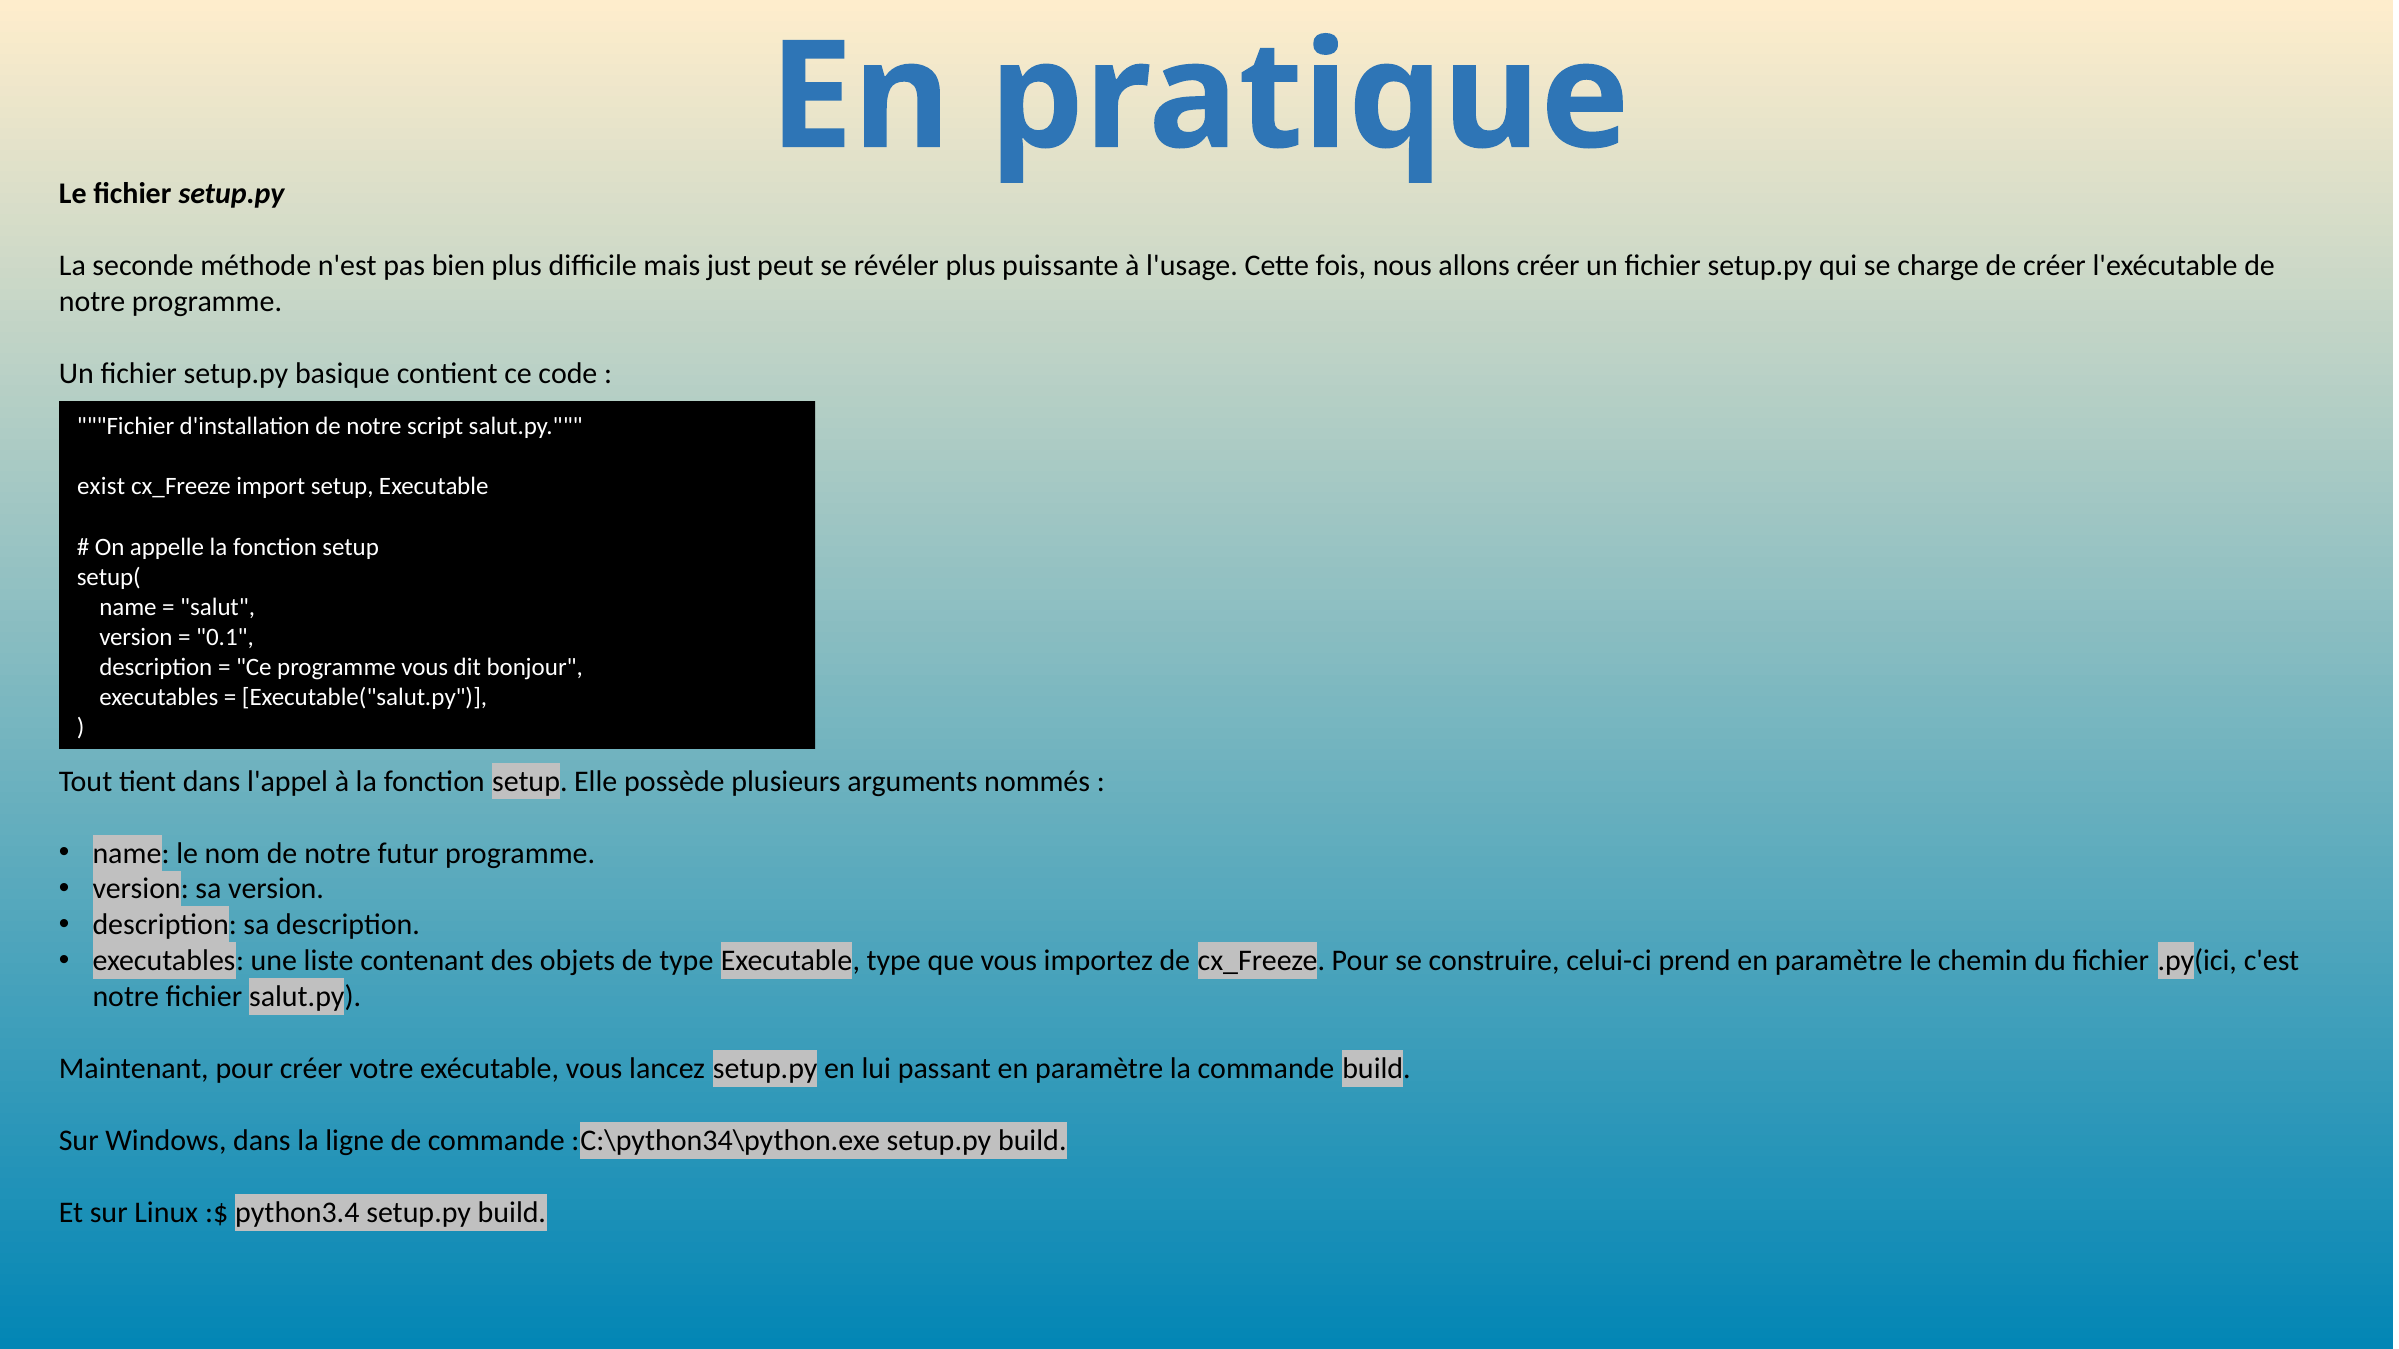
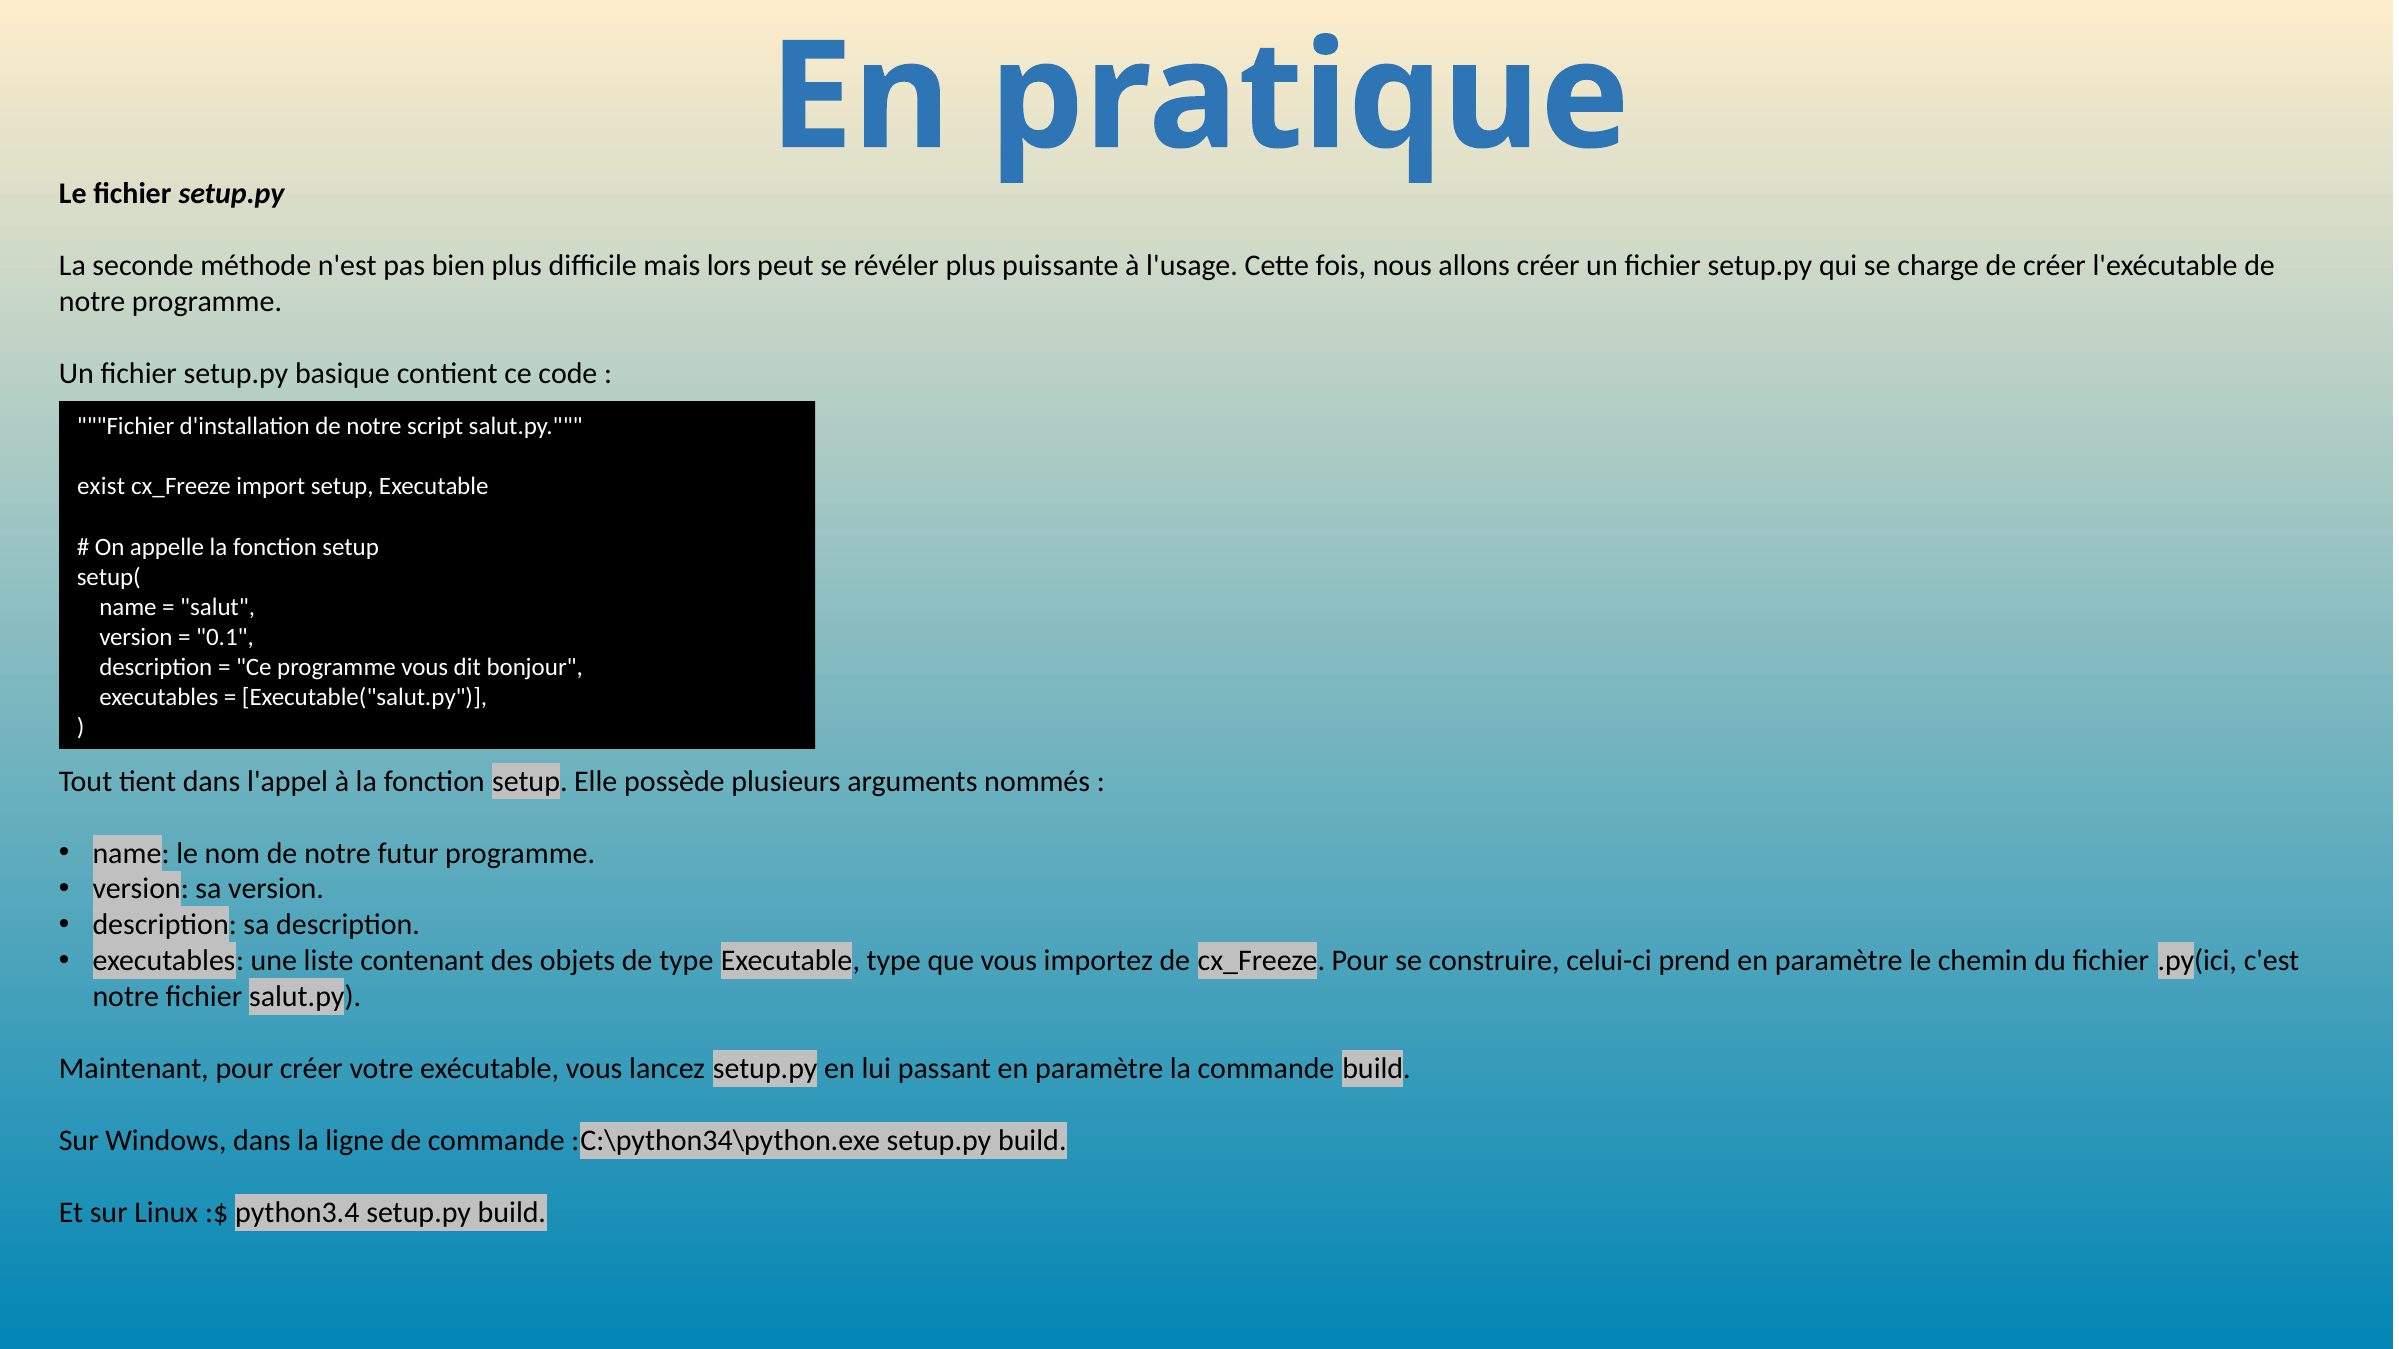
just: just -> lors
